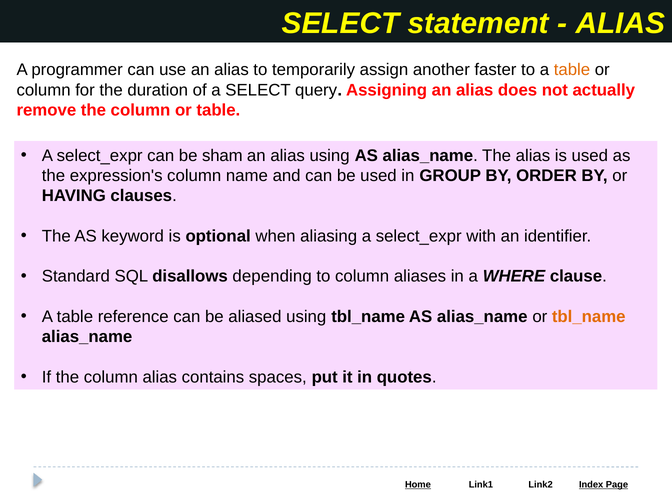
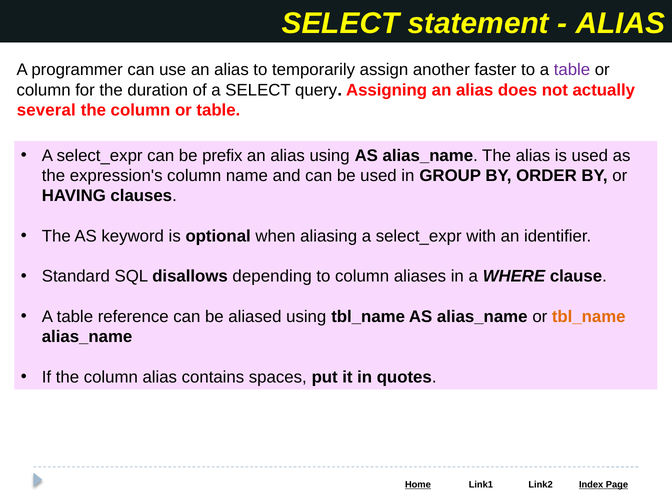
table at (572, 70) colour: orange -> purple
remove: remove -> several
sham: sham -> prefix
